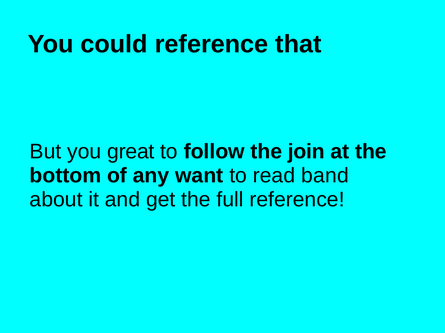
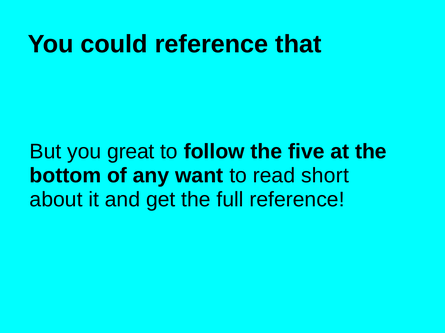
join: join -> five
band: band -> short
